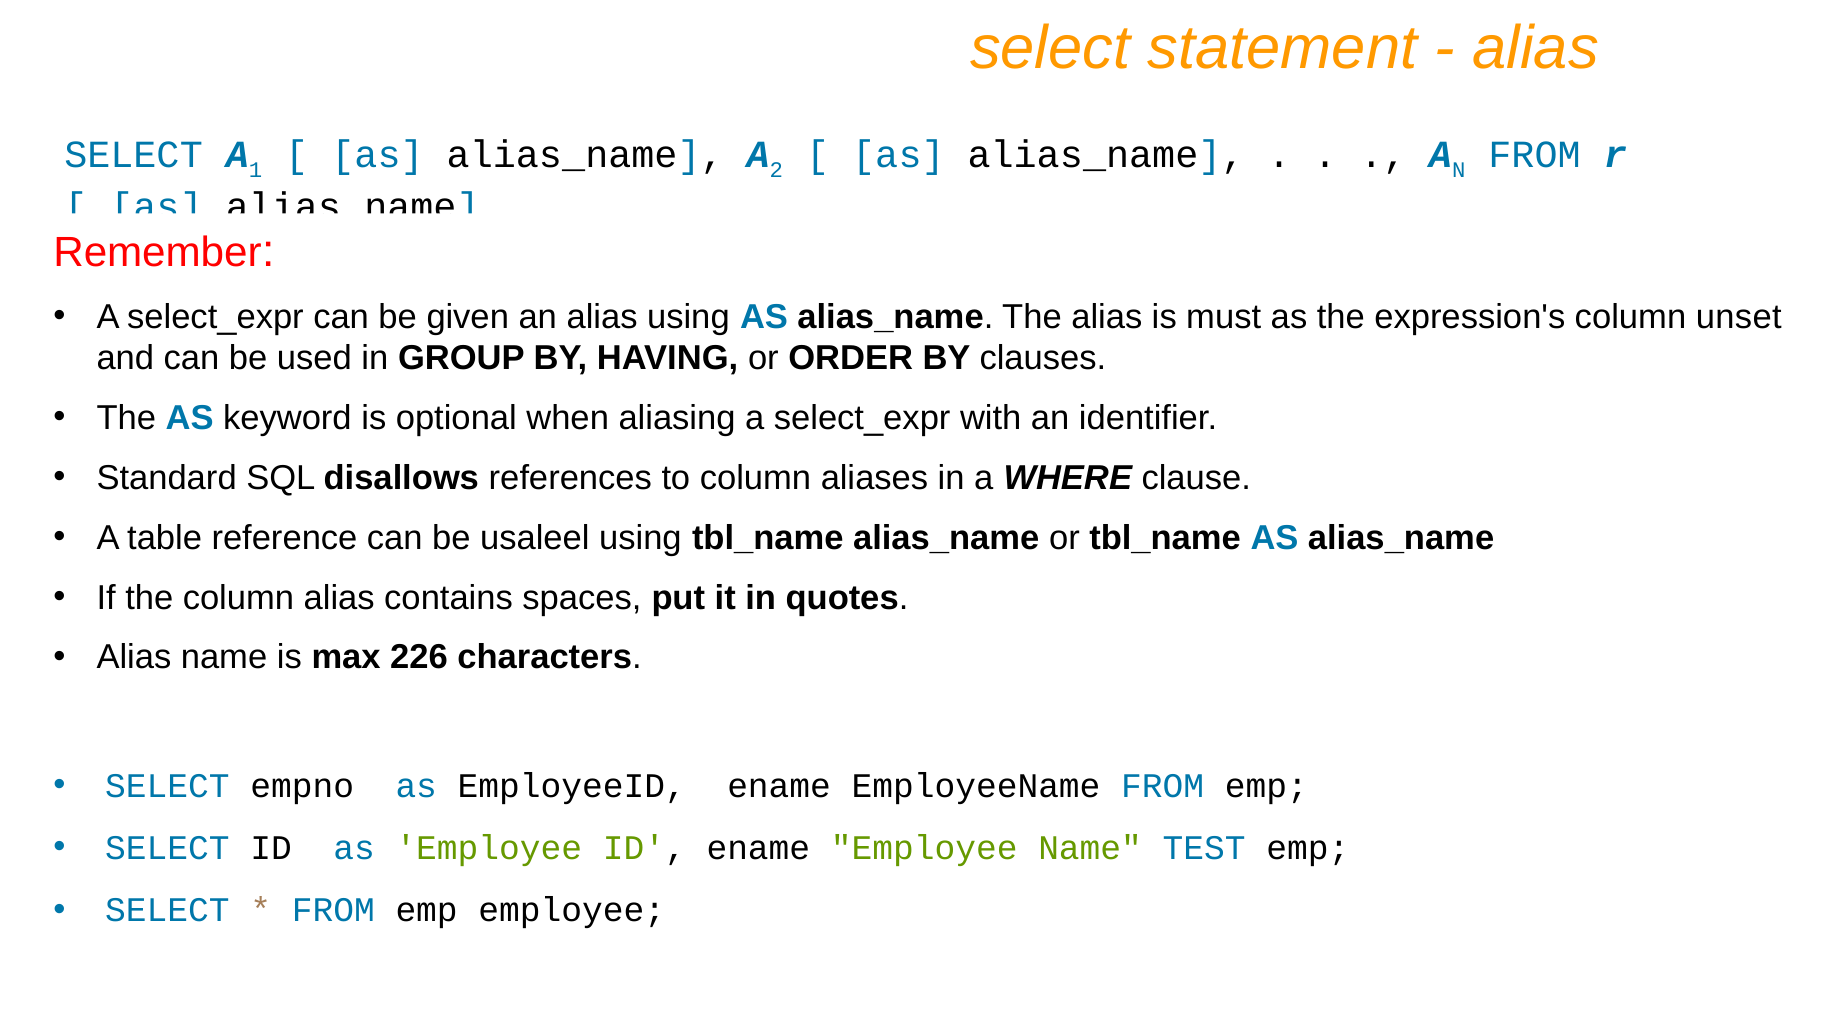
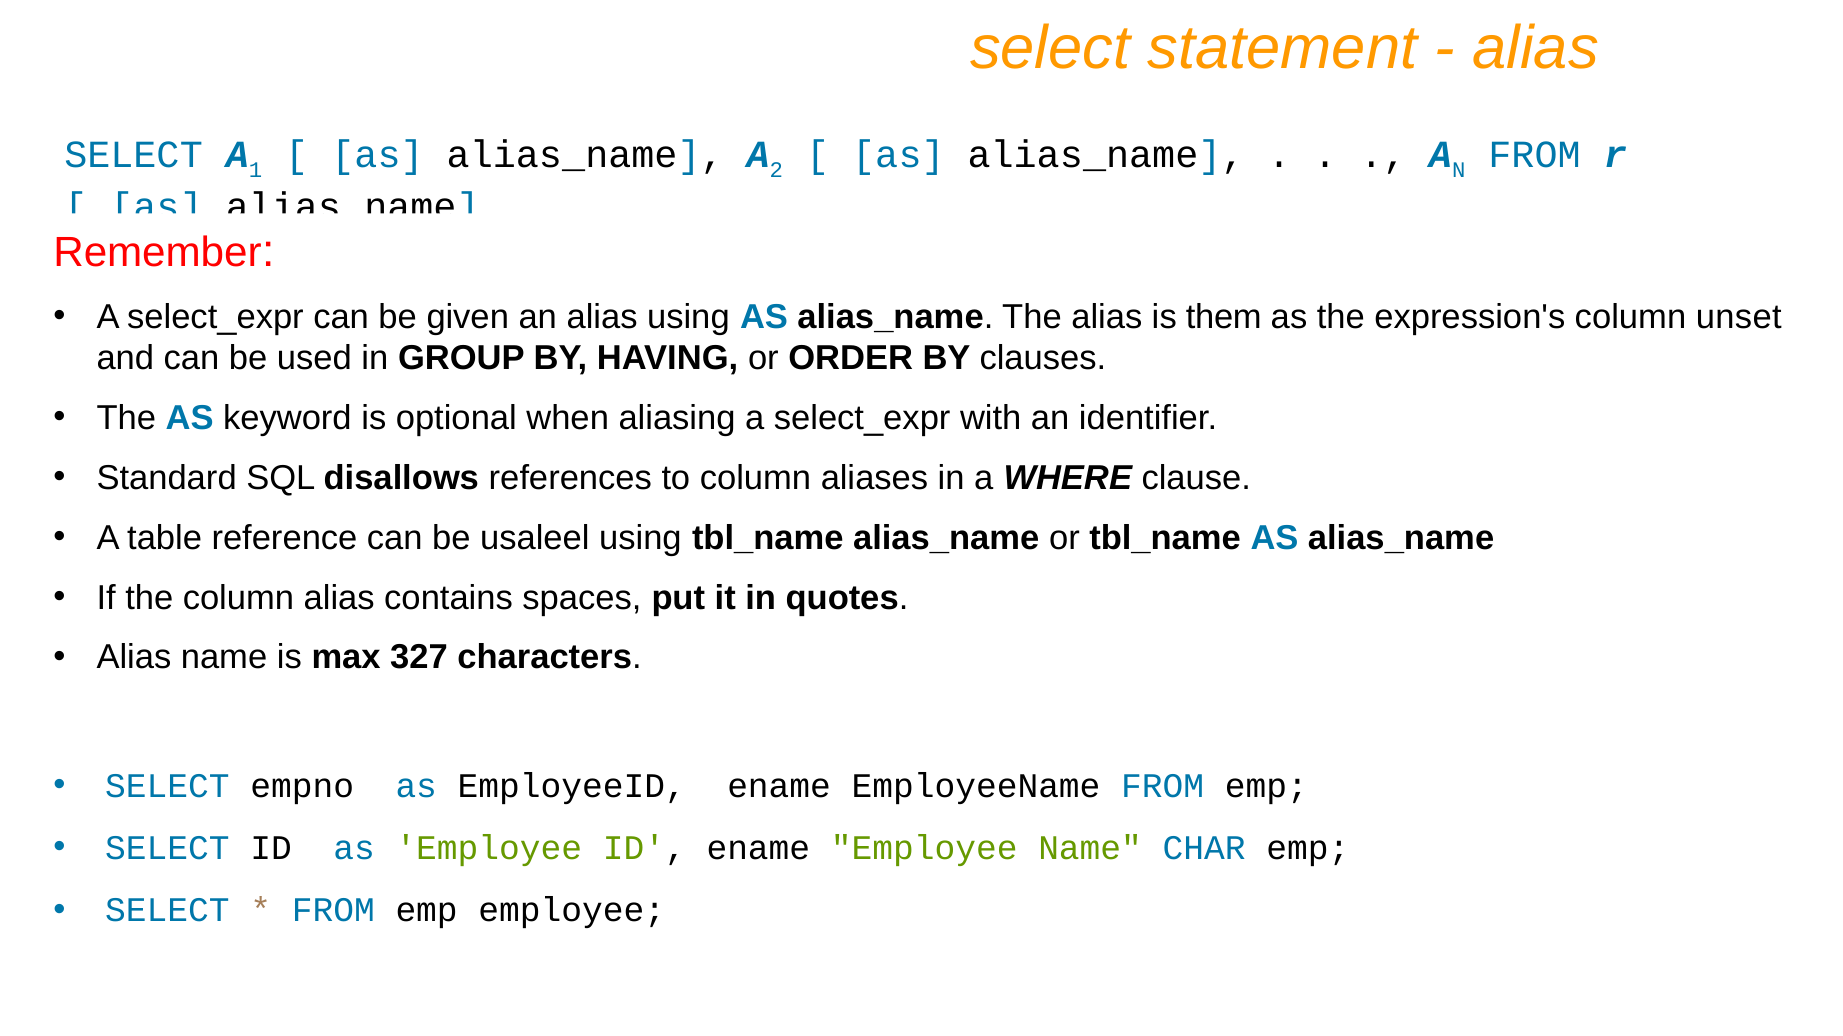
must: must -> them
226: 226 -> 327
TEST: TEST -> CHAR
